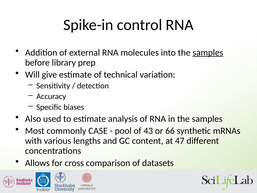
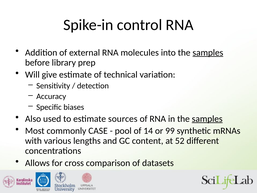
analysis: analysis -> sources
samples at (207, 119) underline: none -> present
43: 43 -> 14
66: 66 -> 99
47: 47 -> 52
